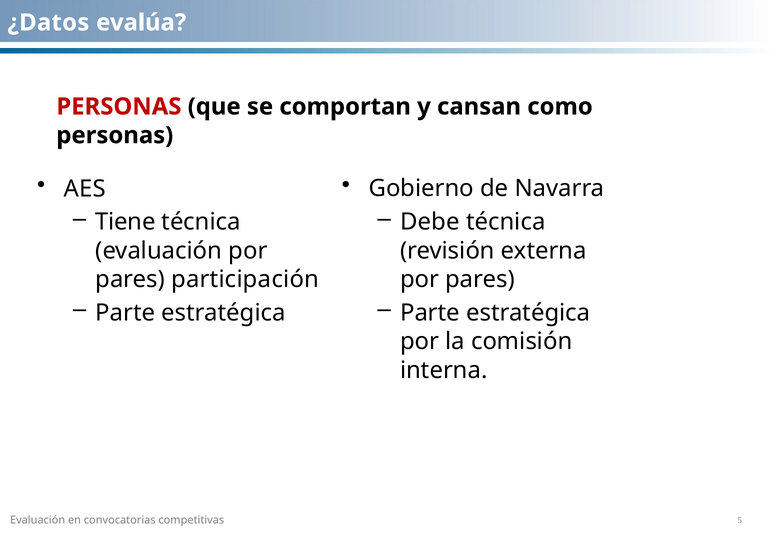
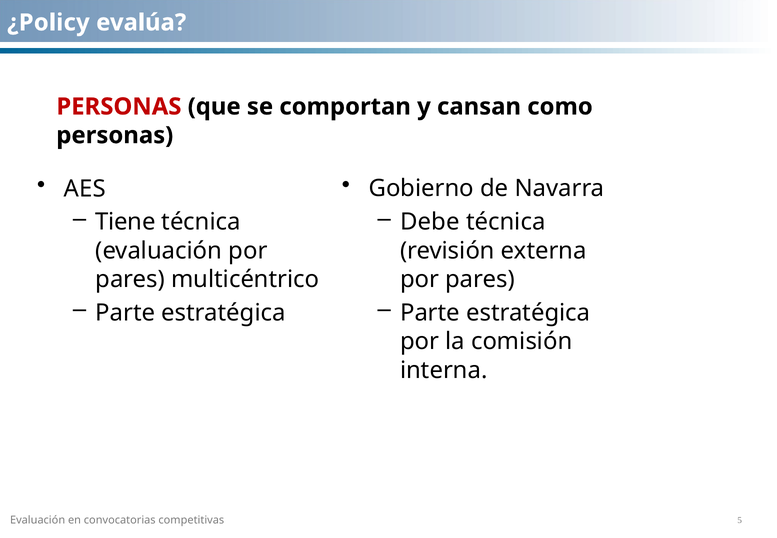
¿Datos: ¿Datos -> ¿Policy
participación: participación -> multicéntrico
